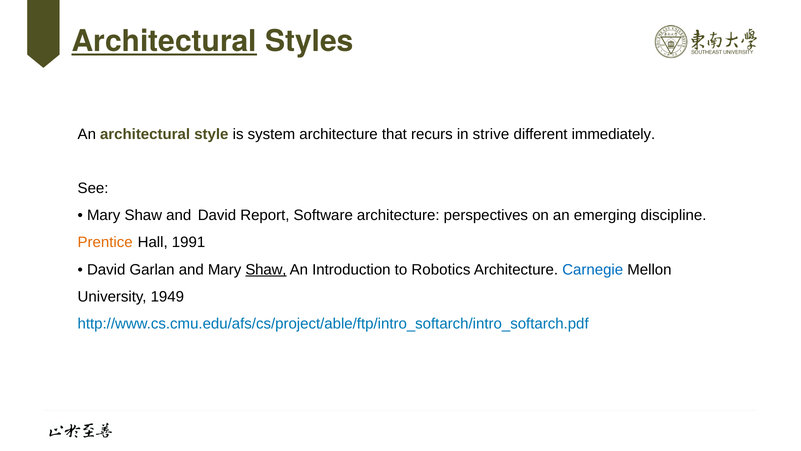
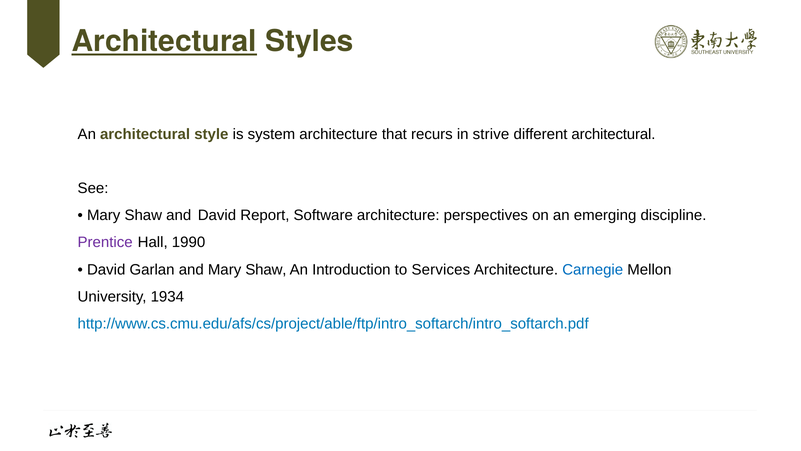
different immediately: immediately -> architectural
Prentice colour: orange -> purple
1991: 1991 -> 1990
Shaw at (266, 269) underline: present -> none
Robotics: Robotics -> Services
1949: 1949 -> 1934
